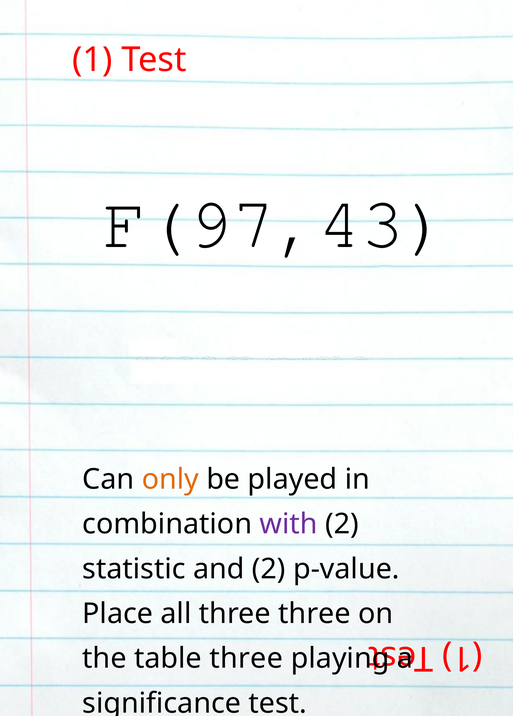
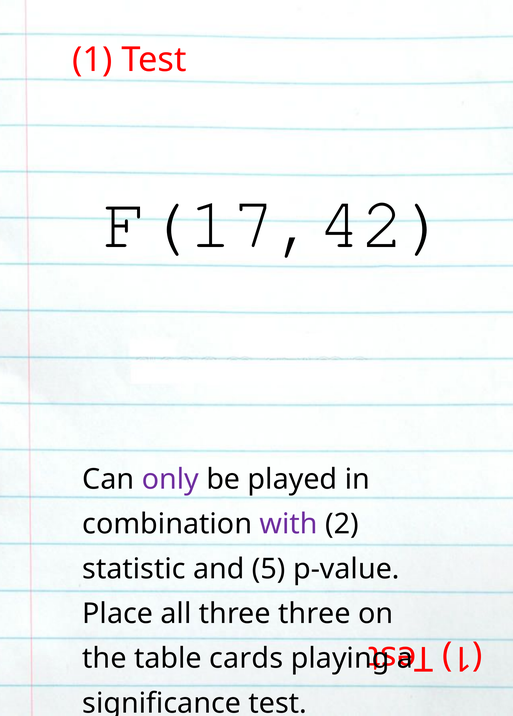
F(97,43: F(97,43 -> F(17,42
only colour: orange -> purple
and 2: 2 -> 5
table three: three -> cards
